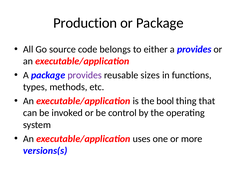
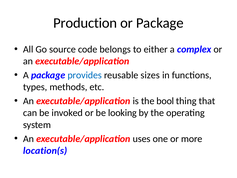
a provides: provides -> complex
provides at (85, 75) colour: purple -> blue
control: control -> looking
versions(s: versions(s -> location(s
